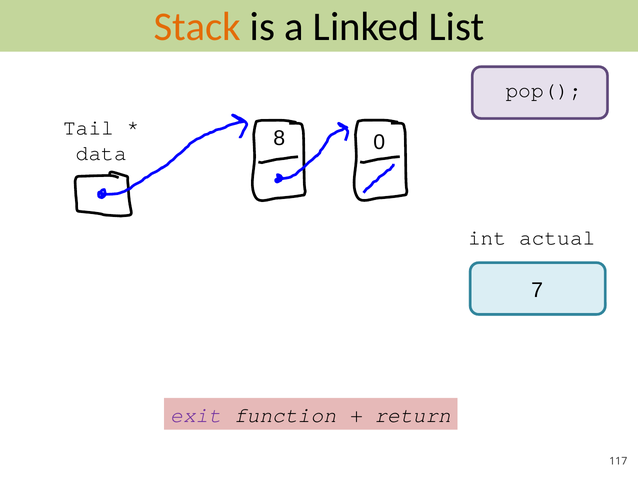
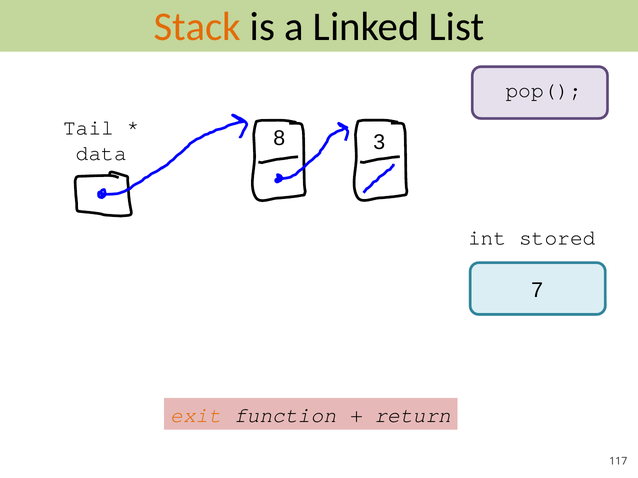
0: 0 -> 3
actual: actual -> stored
exit colour: purple -> orange
